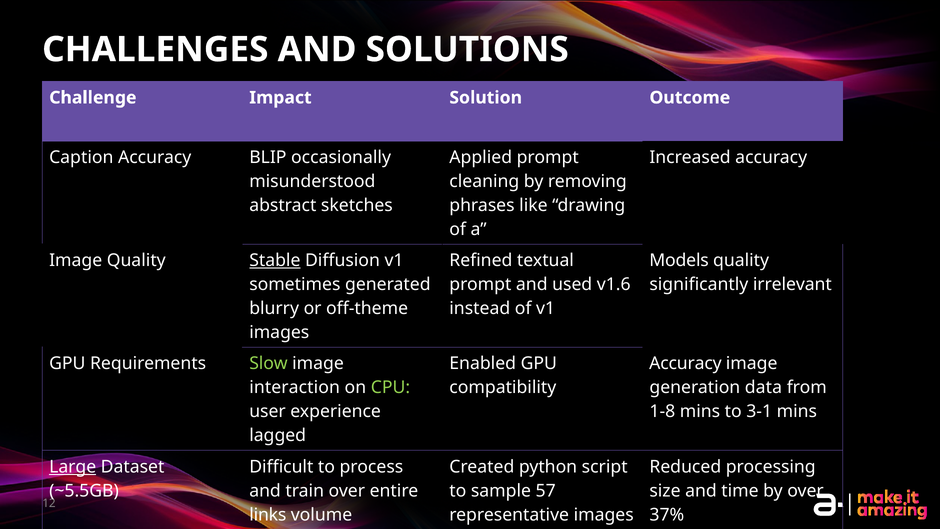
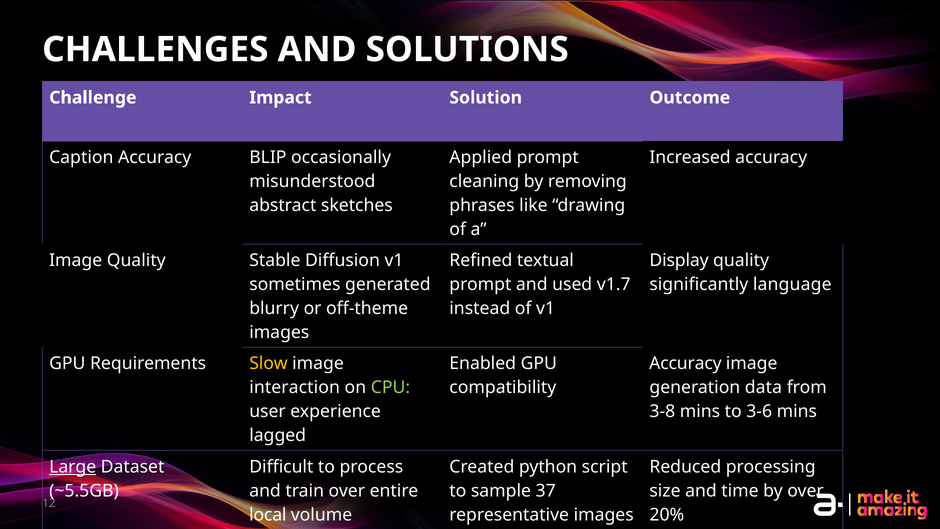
Stable underline: present -> none
Models: Models -> Display
v1.6: v1.6 -> v1.7
irrelevant: irrelevant -> language
Slow colour: light green -> yellow
1-8: 1-8 -> 3-8
3-1: 3-1 -> 3-6
57: 57 -> 37
links: links -> local
37%: 37% -> 20%
